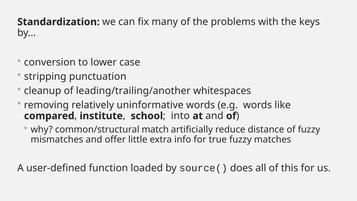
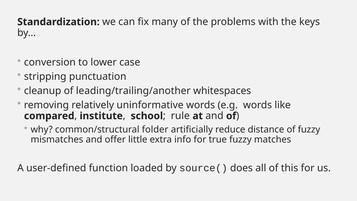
into: into -> rule
match: match -> folder
